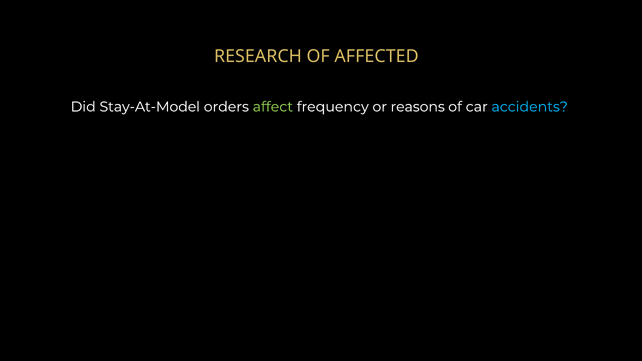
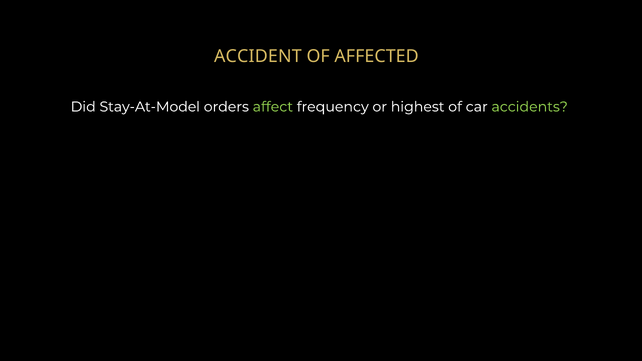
RESEARCH: RESEARCH -> ACCIDENT
reasons: reasons -> highest
accidents colour: light blue -> light green
